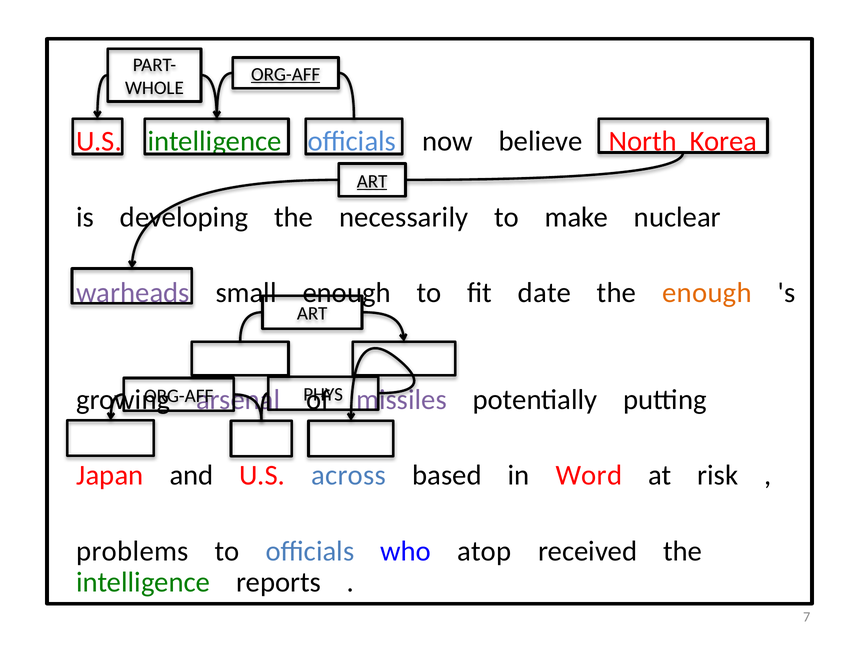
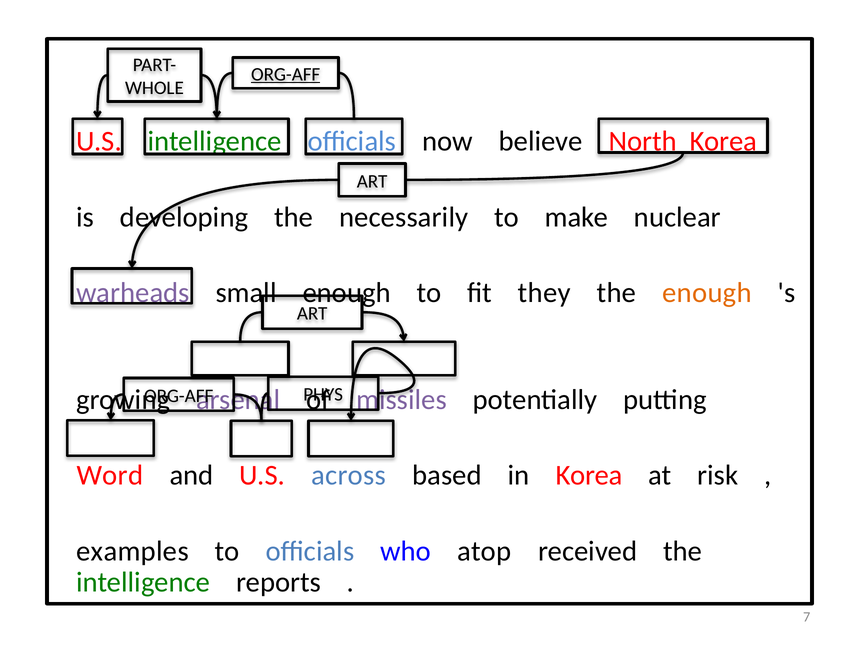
ART at (372, 181) underline: present -> none
date: date -> they
Japan: Japan -> Word
in Word: Word -> Korea
problems: problems -> examples
